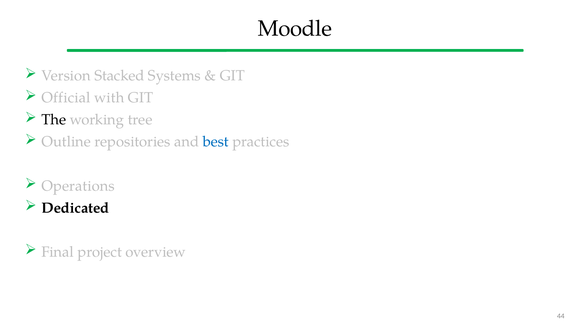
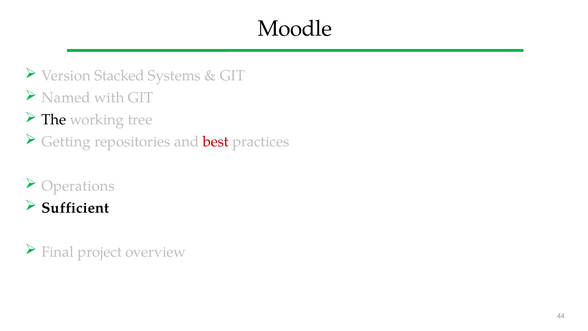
Official: Official -> Named
Outline: Outline -> Getting
best colour: blue -> red
Dedicated: Dedicated -> Sufficient
